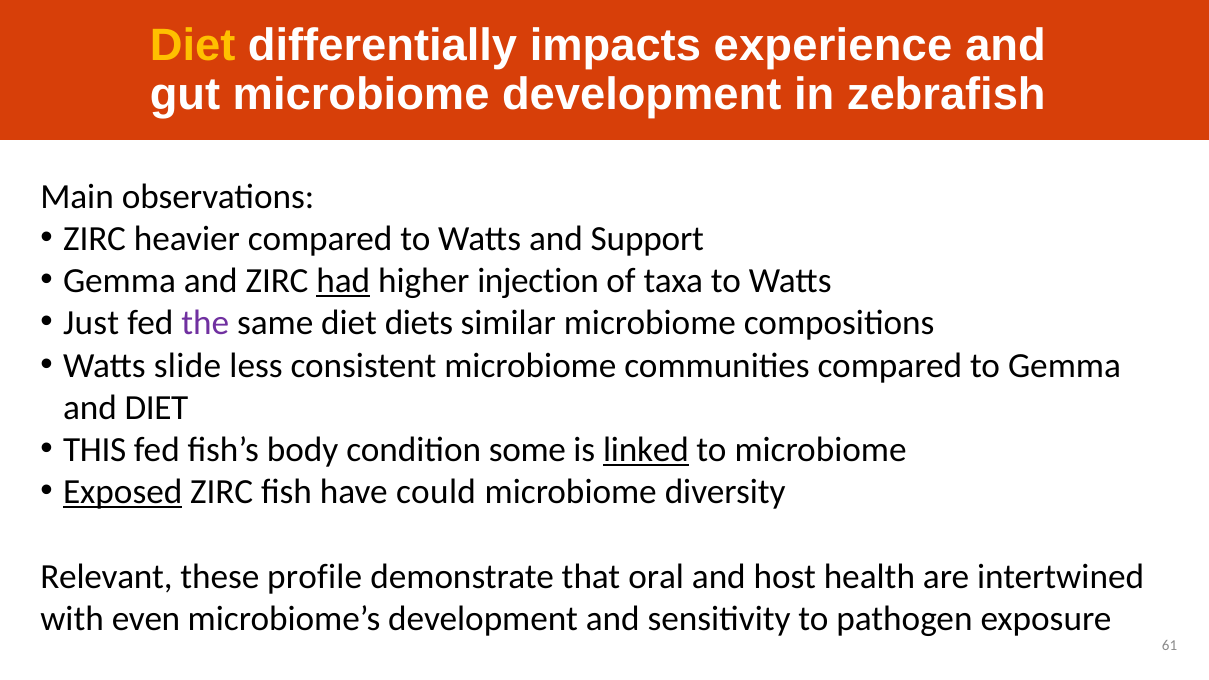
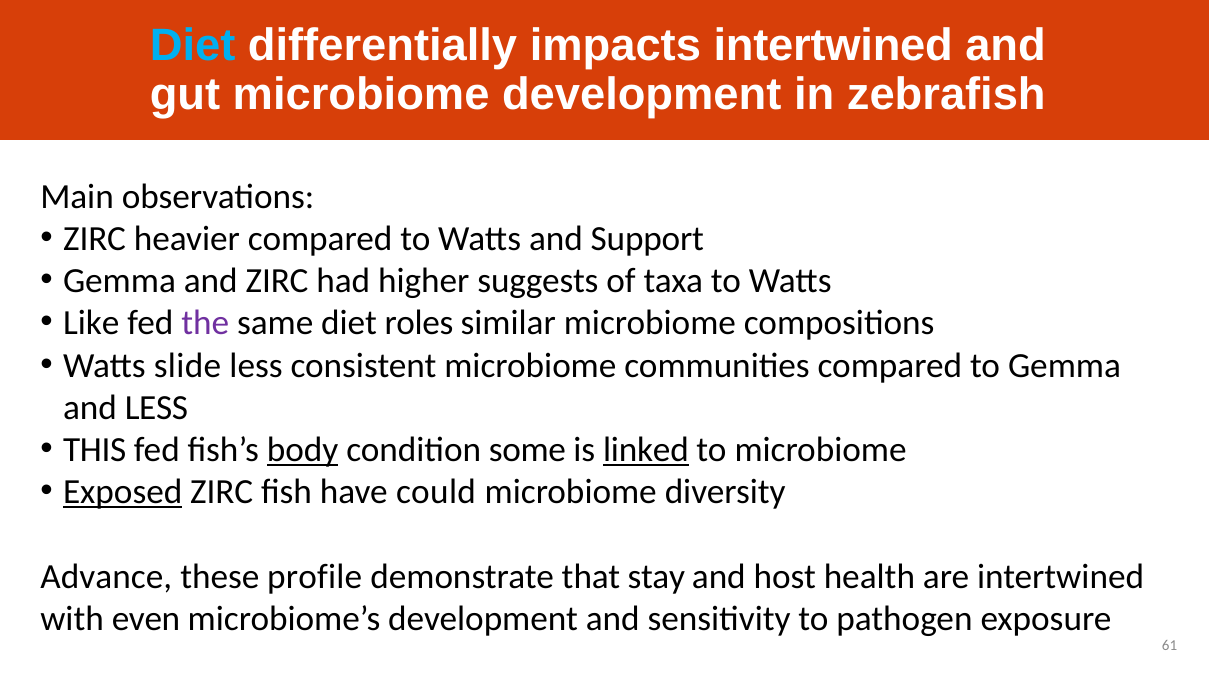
Diet at (193, 45) colour: yellow -> light blue
impacts experience: experience -> intertwined
had underline: present -> none
injection: injection -> suggests
Just: Just -> Like
diets: diets -> roles
and DIET: DIET -> LESS
body underline: none -> present
Relevant: Relevant -> Advance
oral: oral -> stay
